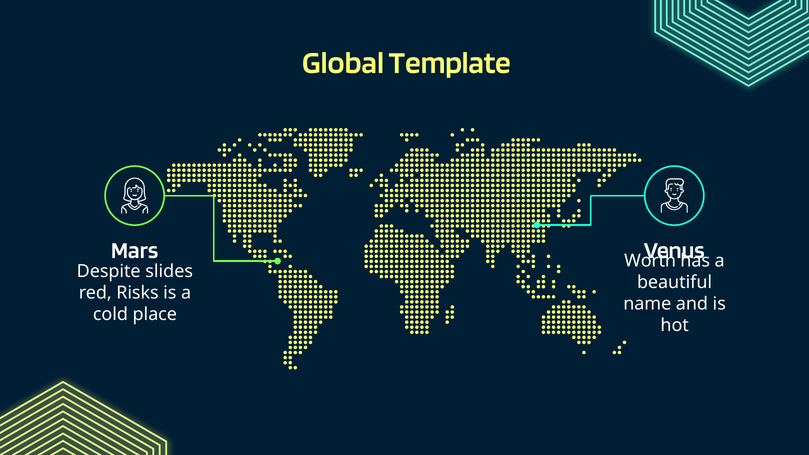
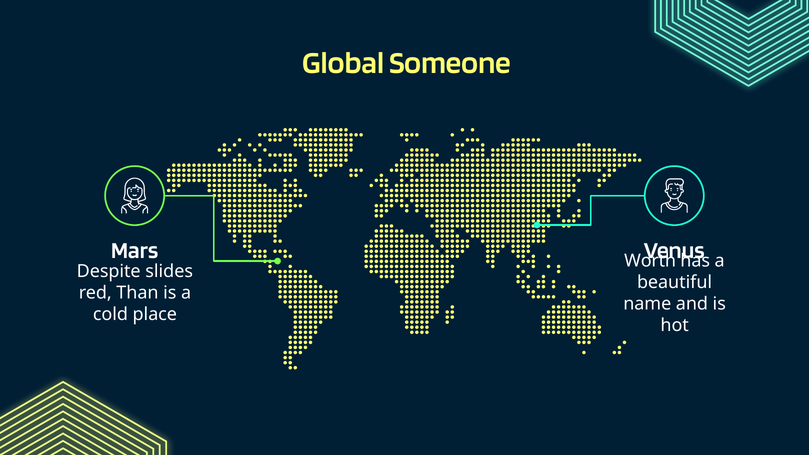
Template: Template -> Someone
Risks: Risks -> Than
